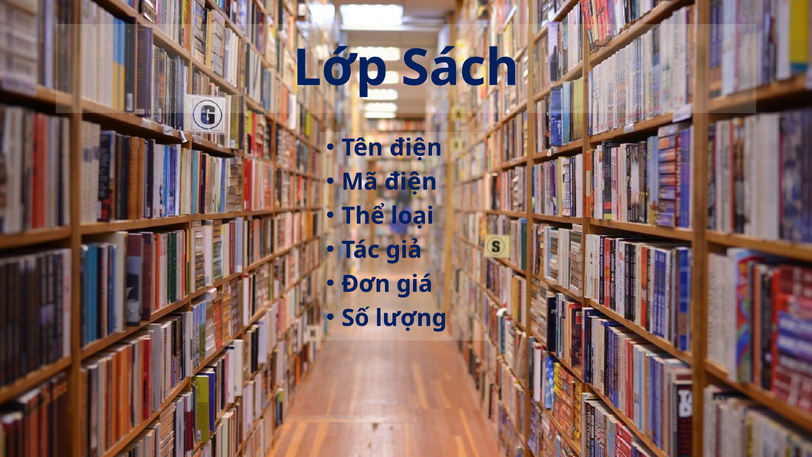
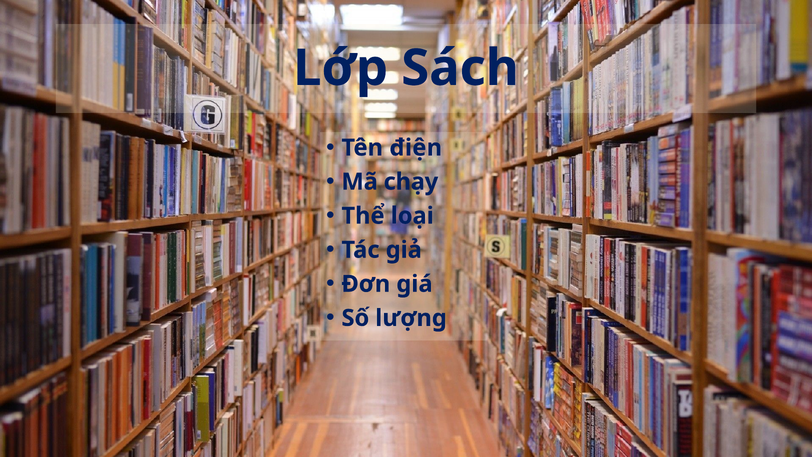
Mã điện: điện -> chạy
